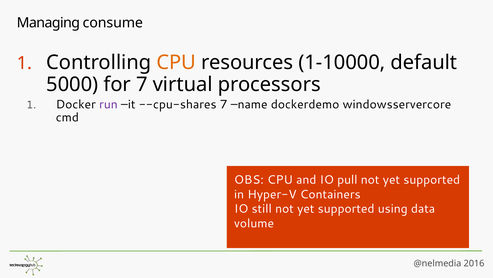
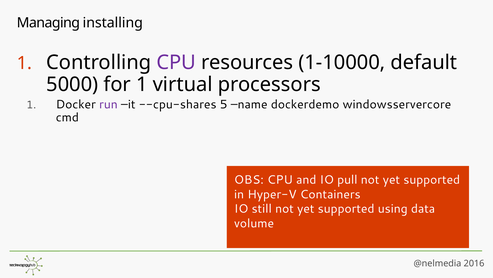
consume: consume -> installing
CPU at (176, 62) colour: orange -> purple
for 7: 7 -> 1
--cpu-shares 7: 7 -> 5
